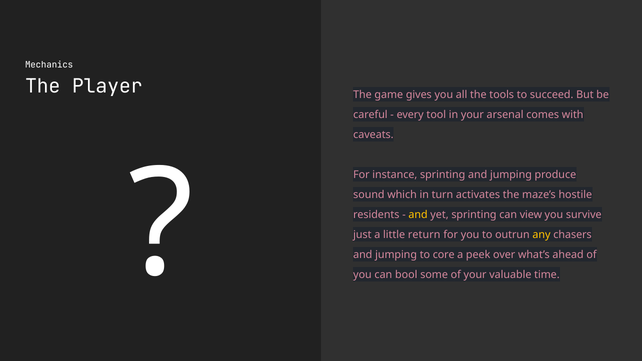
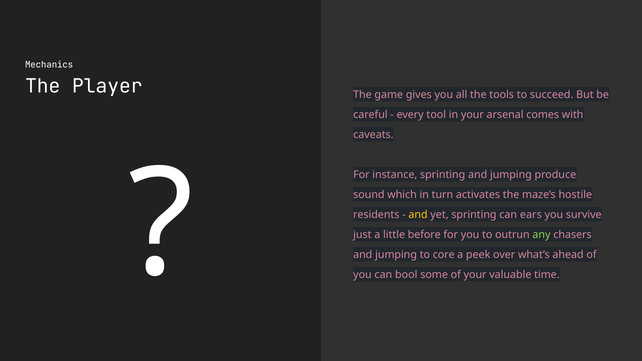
view: view -> ears
return: return -> before
any colour: yellow -> light green
